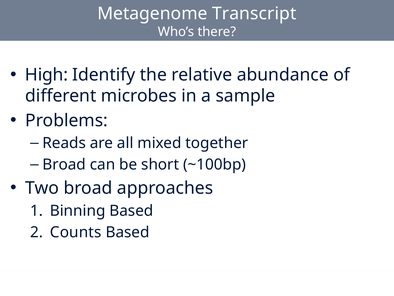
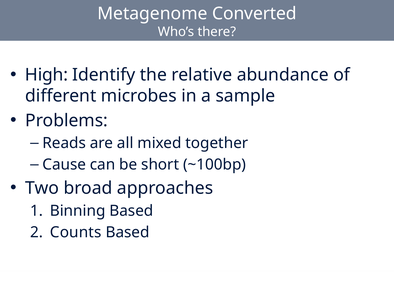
Transcript: Transcript -> Converted
Broad at (64, 164): Broad -> Cause
